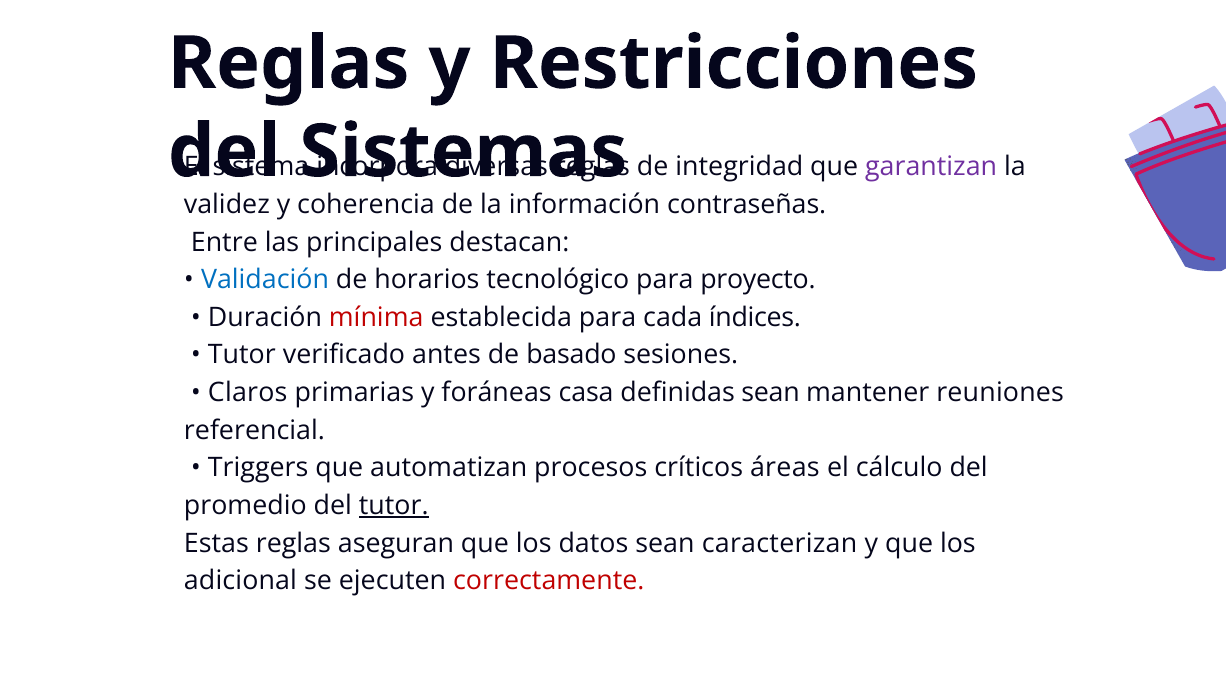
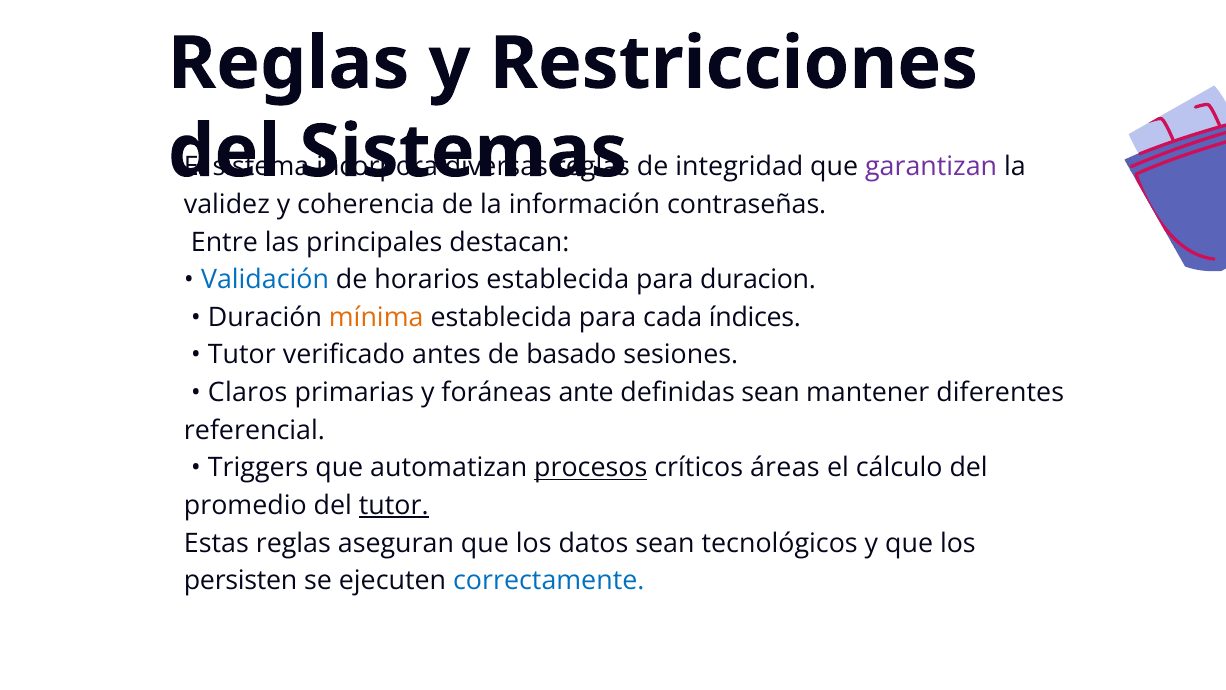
horarios tecnológico: tecnológico -> establecida
proyecto: proyecto -> duracion
mínima colour: red -> orange
casa: casa -> ante
reuniones: reuniones -> diferentes
procesos underline: none -> present
caracterizan: caracterizan -> tecnológicos
adicional: adicional -> persisten
correctamente colour: red -> blue
